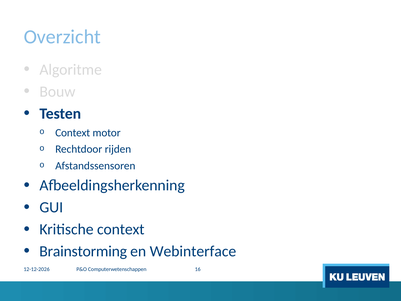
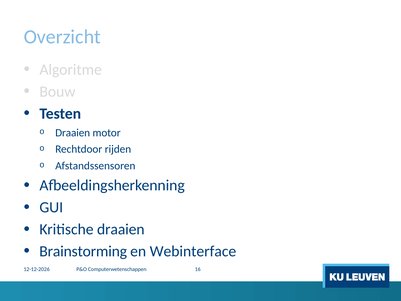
Context at (73, 133): Context -> Draaien
Kritische context: context -> draaien
